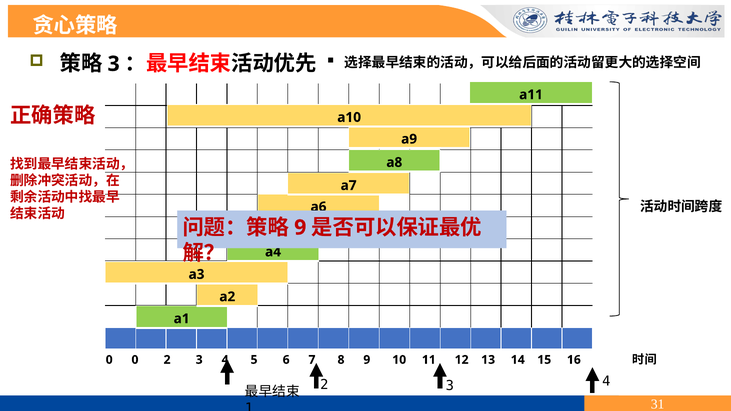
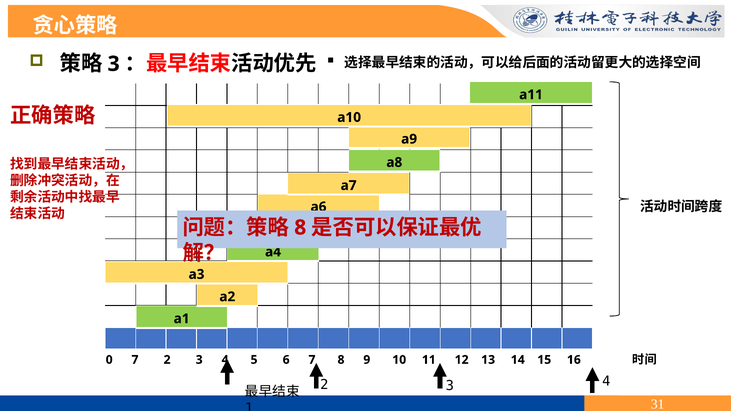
9 at (300, 228): 9 -> 8
0 0: 0 -> 7
